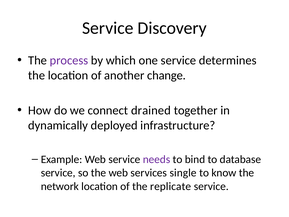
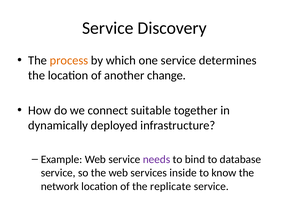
process colour: purple -> orange
drained: drained -> suitable
single: single -> inside
